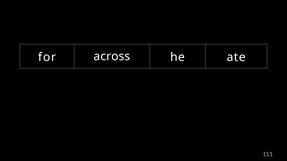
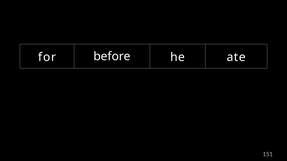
across: across -> before
